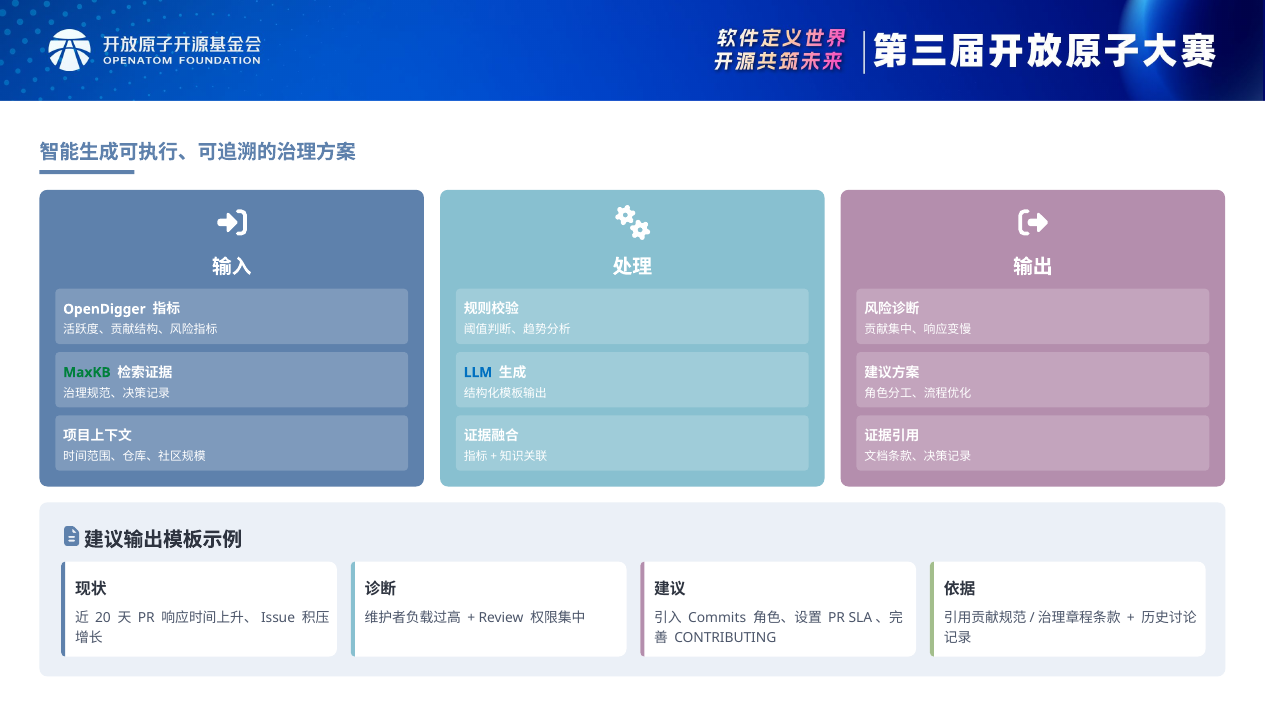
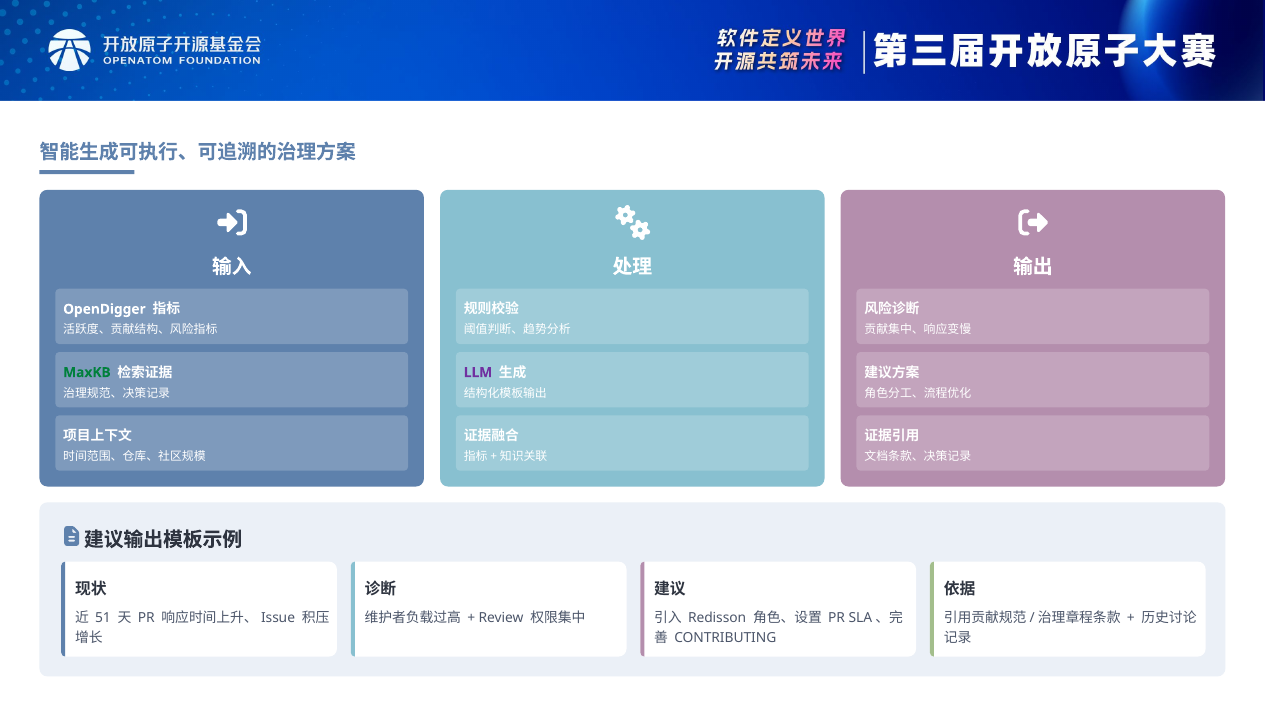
LLM colour: blue -> purple
20: 20 -> 51
Commits: Commits -> Redisson
